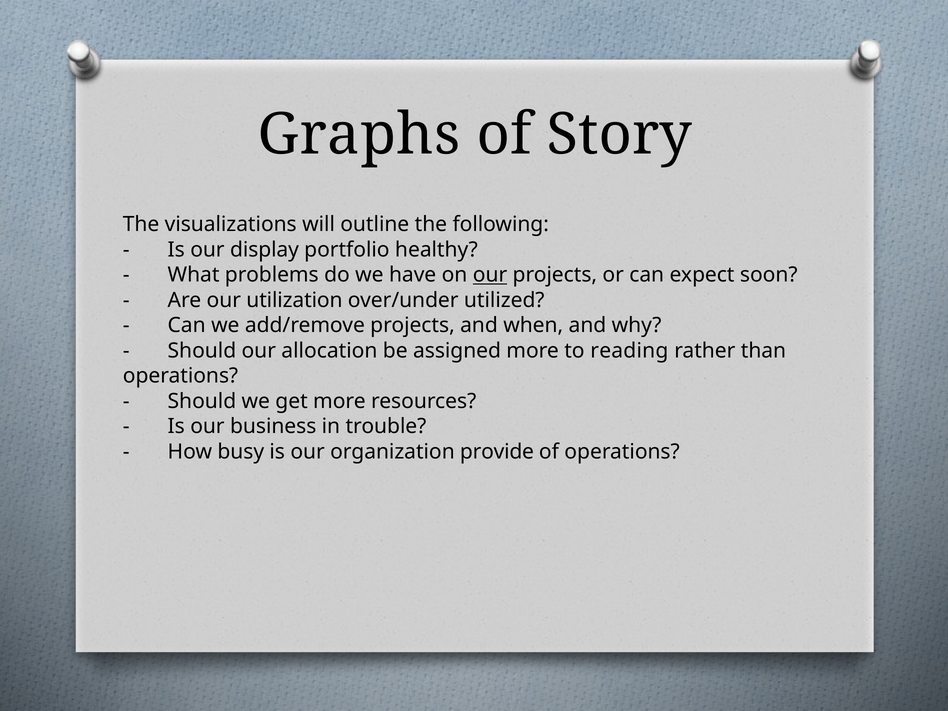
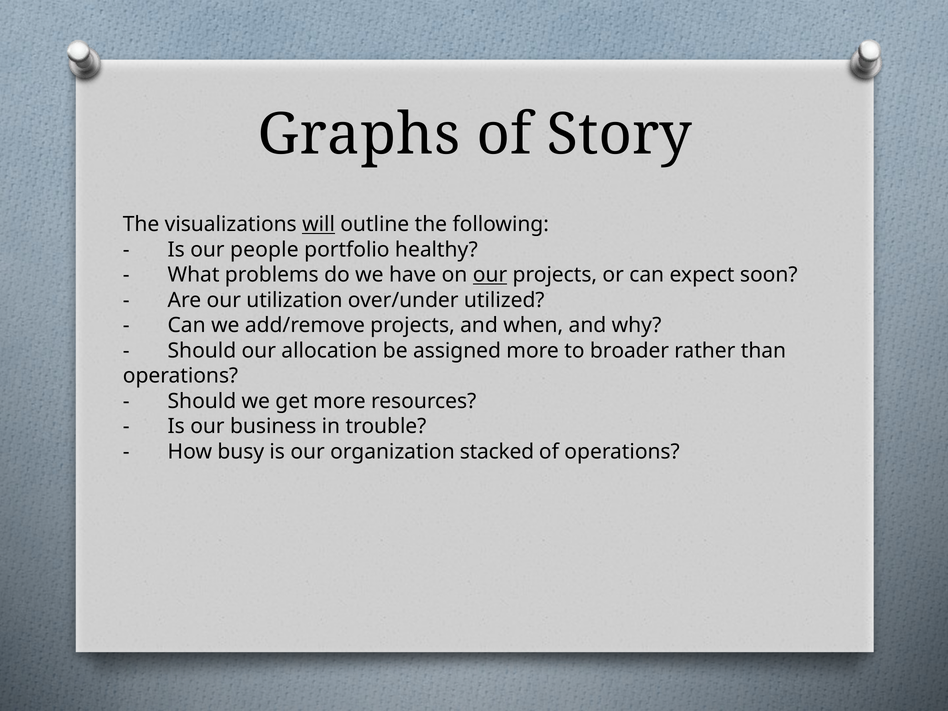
will underline: none -> present
display: display -> people
reading: reading -> broader
provide: provide -> stacked
